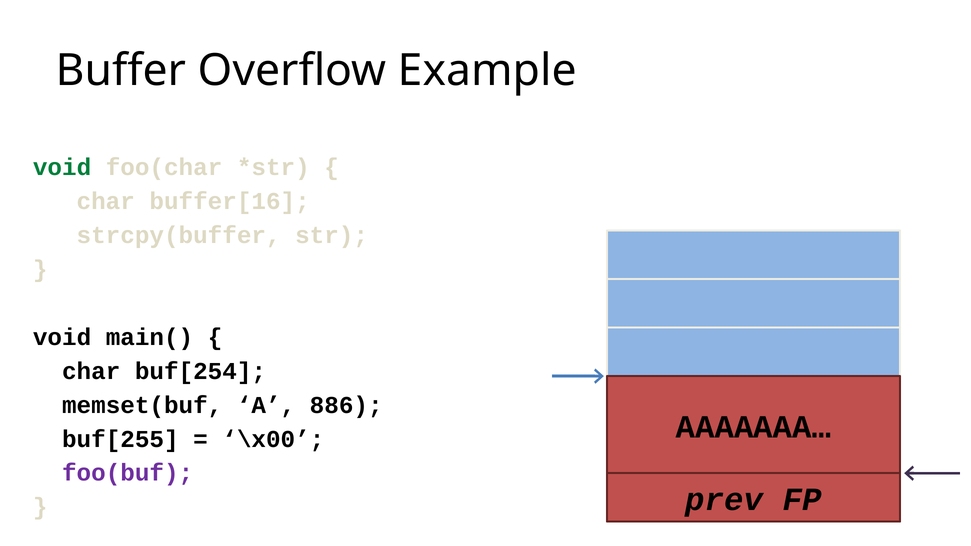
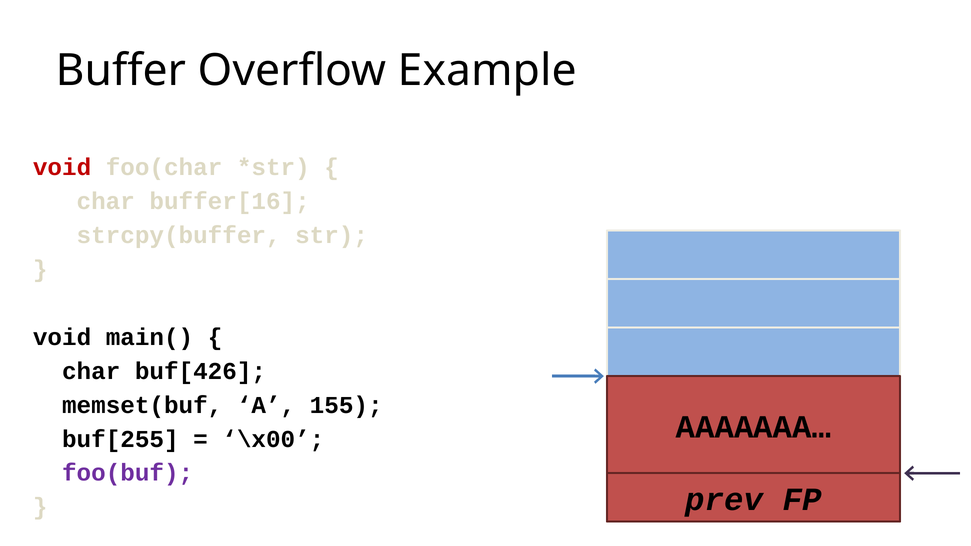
void at (62, 167) colour: green -> red
buf[254: buf[254 -> buf[426
886: 886 -> 155
